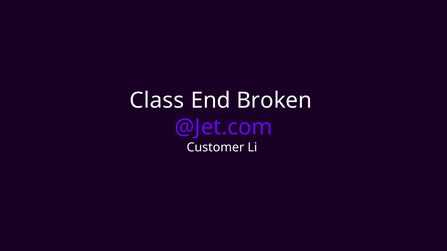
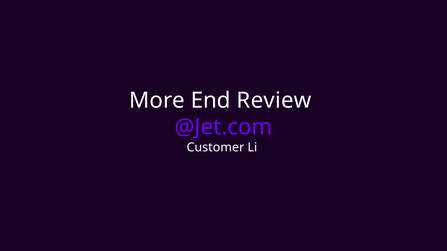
Class: Class -> More
Broken: Broken -> Review
